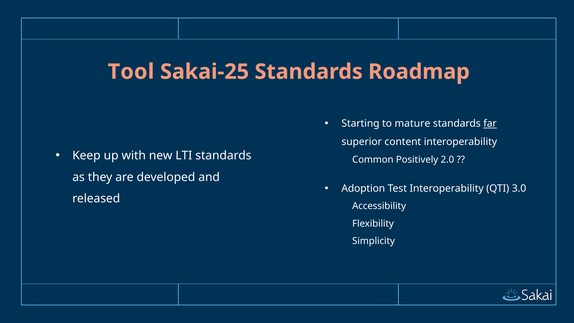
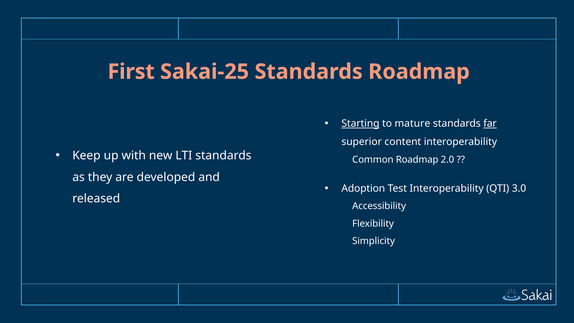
Tool: Tool -> First
Starting underline: none -> present
Common Positively: Positively -> Roadmap
